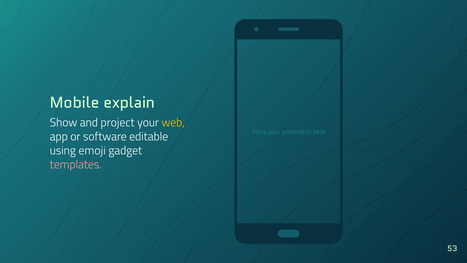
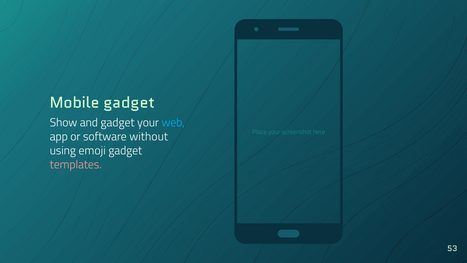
Mobile explain: explain -> gadget
and project: project -> gadget
web colour: yellow -> light blue
editable: editable -> without
